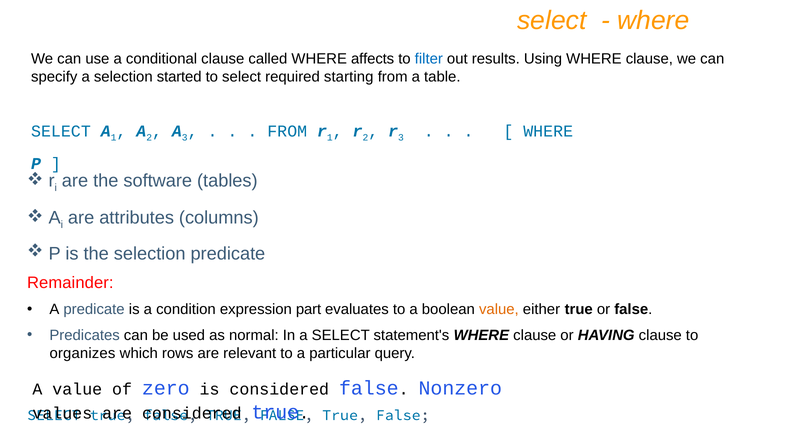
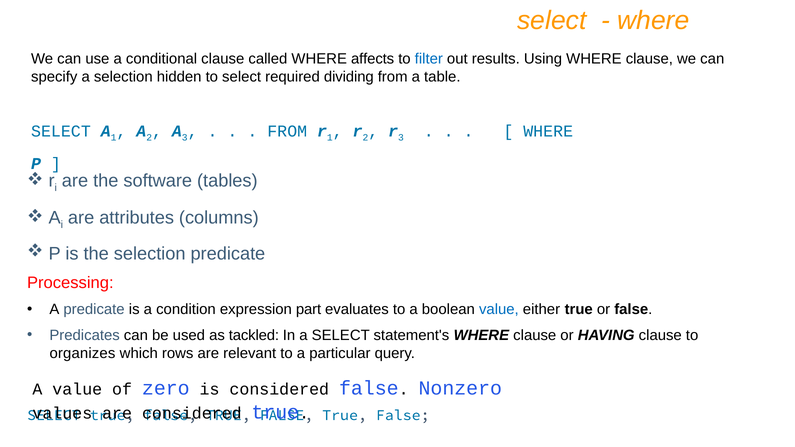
started: started -> hidden
starting: starting -> dividing
Remainder: Remainder -> Processing
value at (499, 310) colour: orange -> blue
normal: normal -> tackled
